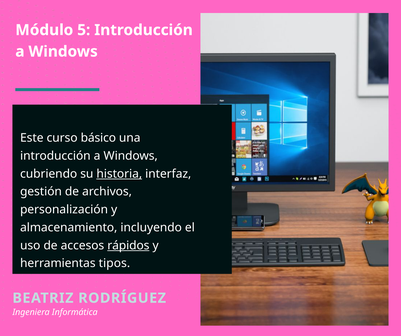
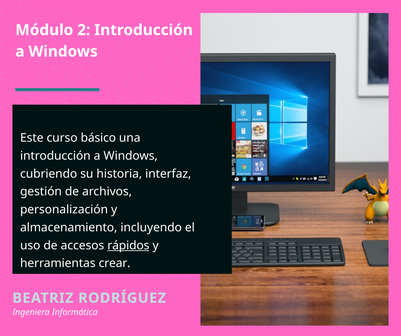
5: 5 -> 2
historia underline: present -> none
tipos: tipos -> crear
